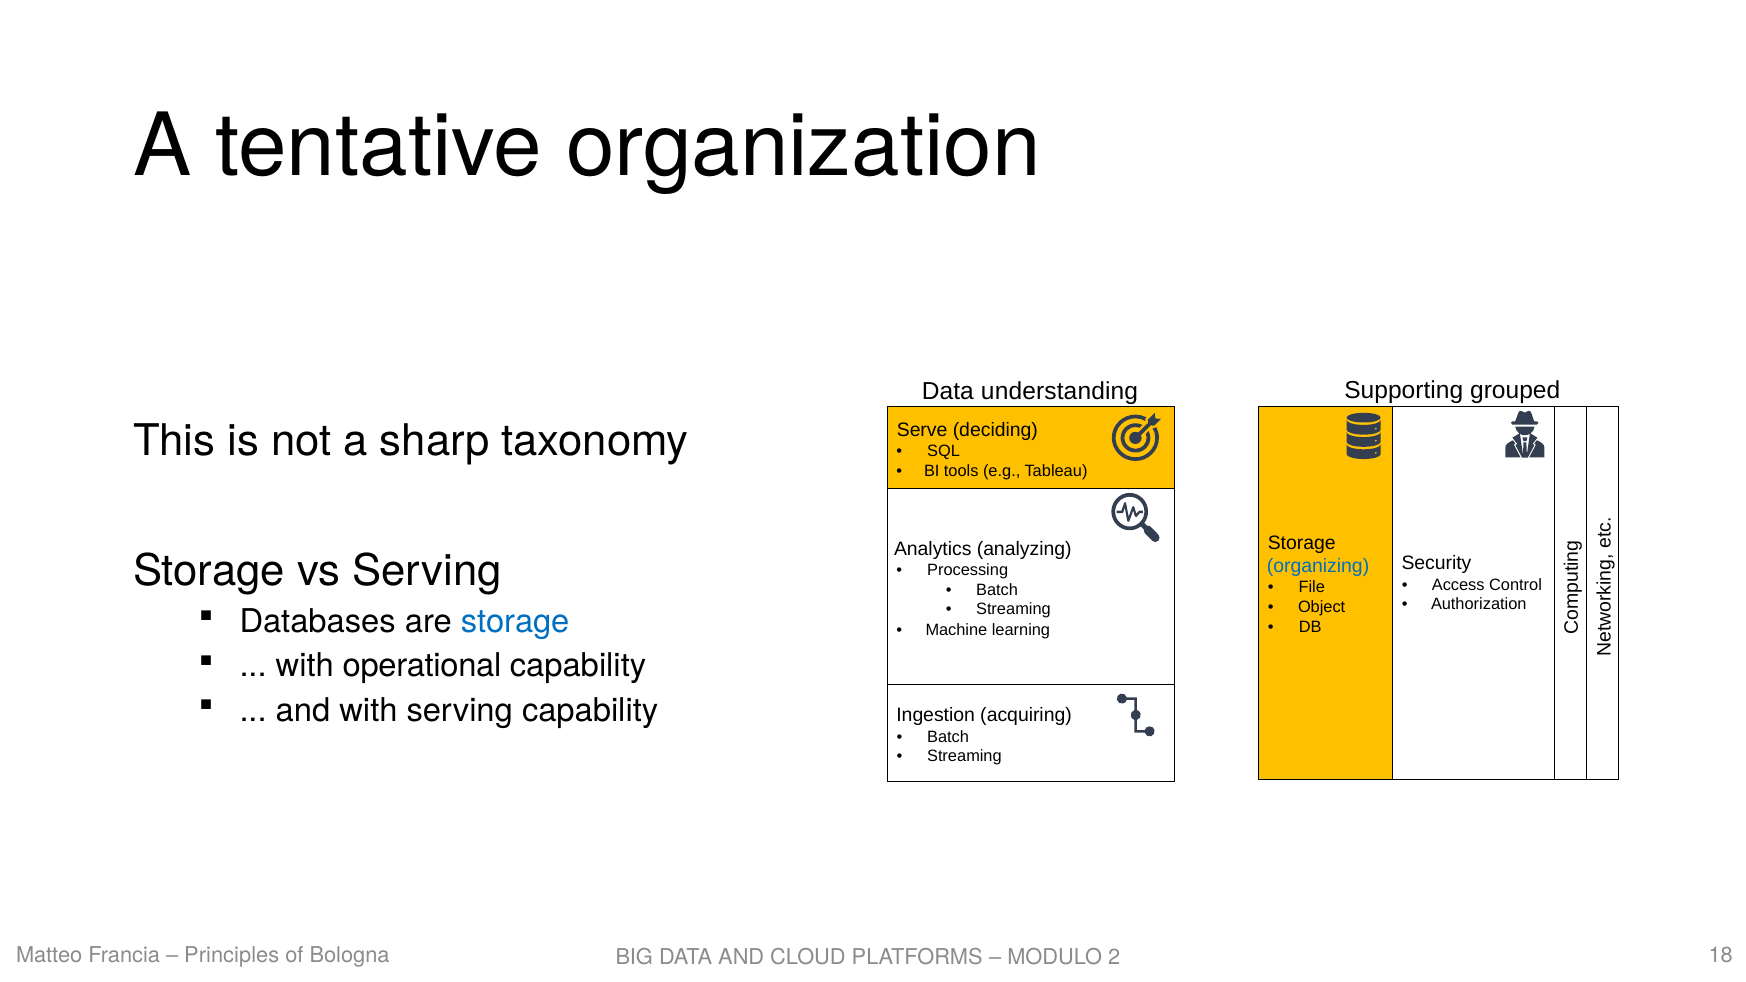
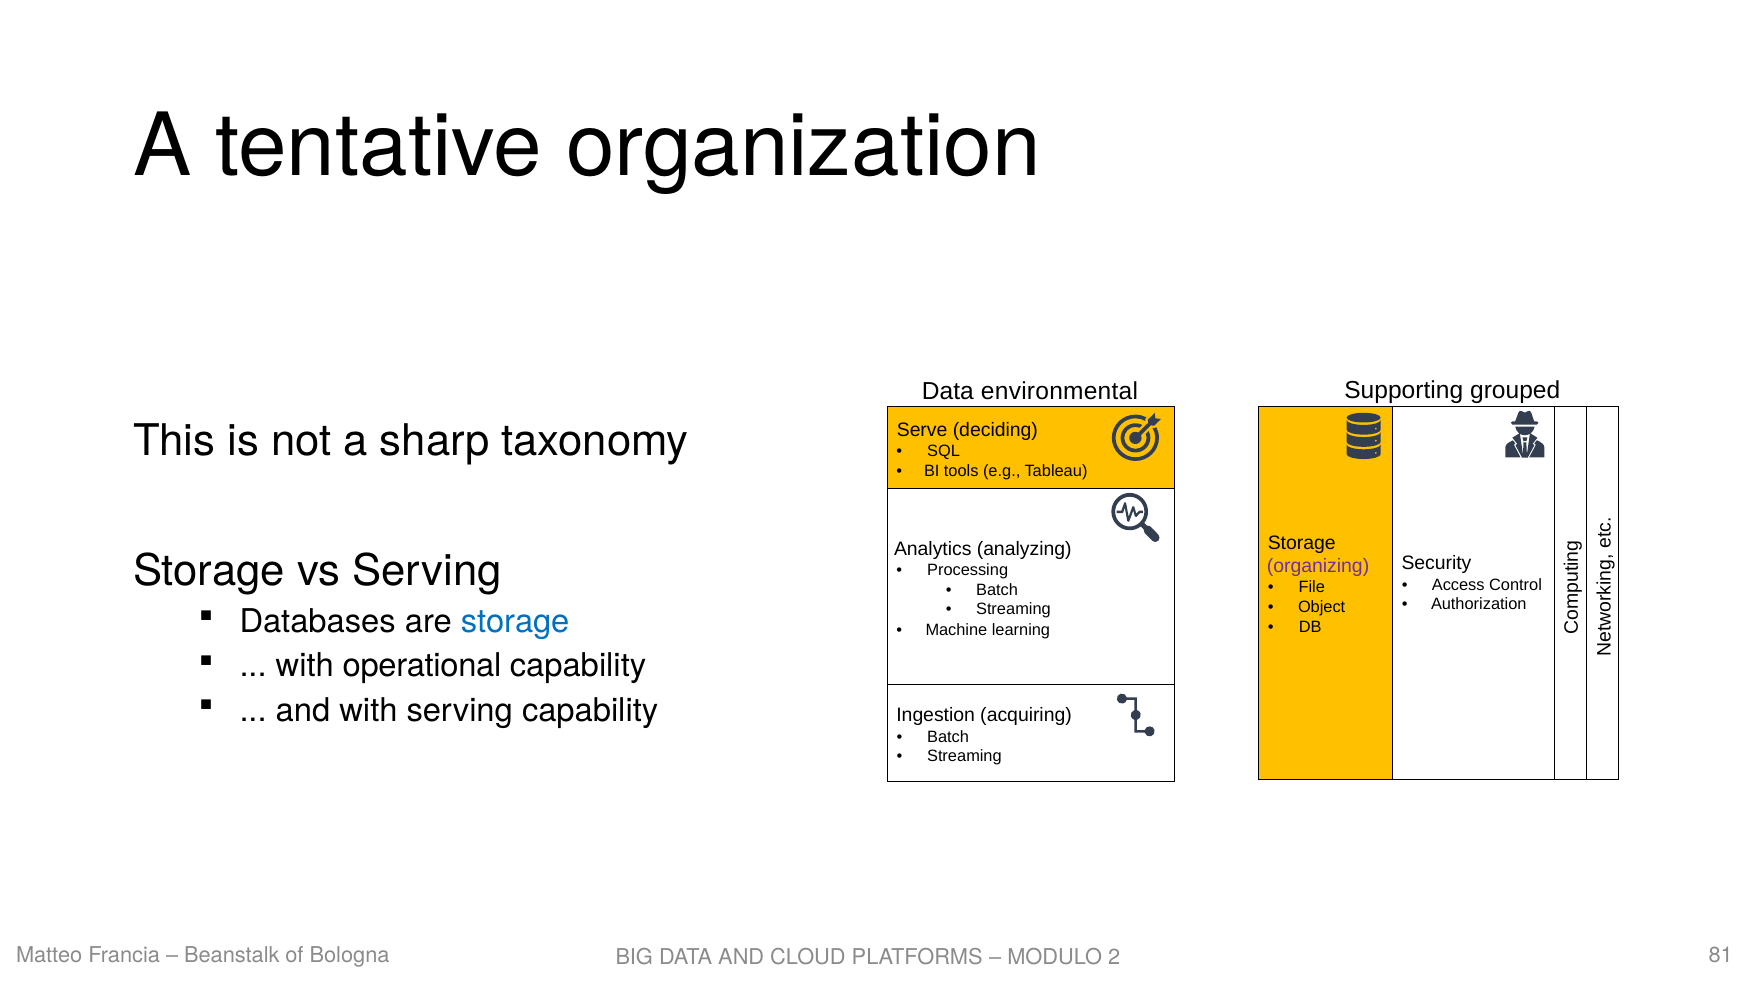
understanding: understanding -> environmental
organizing colour: blue -> purple
Principles: Principles -> Beanstalk
18: 18 -> 81
